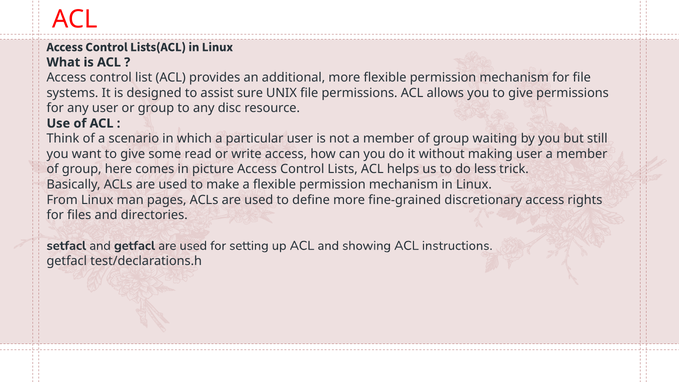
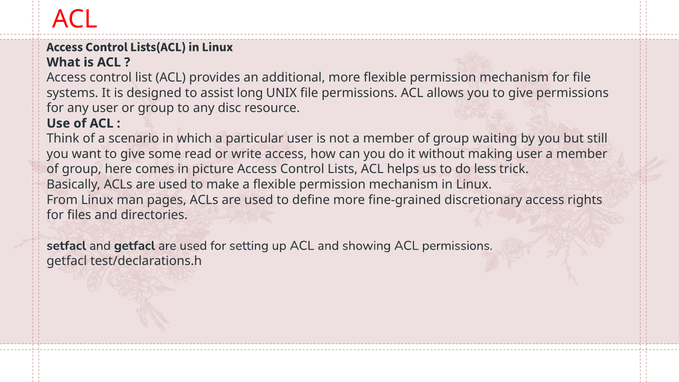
sure: sure -> long
ACL instructions: instructions -> permissions
